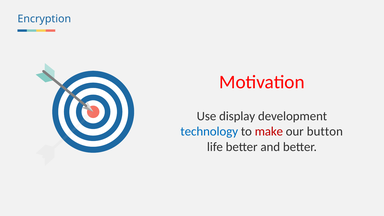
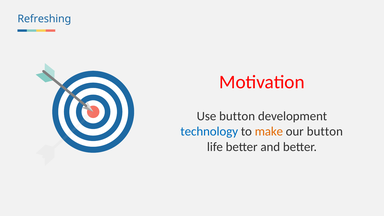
Encryption: Encryption -> Refreshing
Use display: display -> button
make colour: red -> orange
